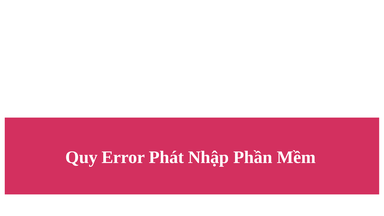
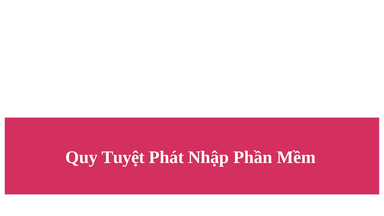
Error: Error -> Tuyệt
